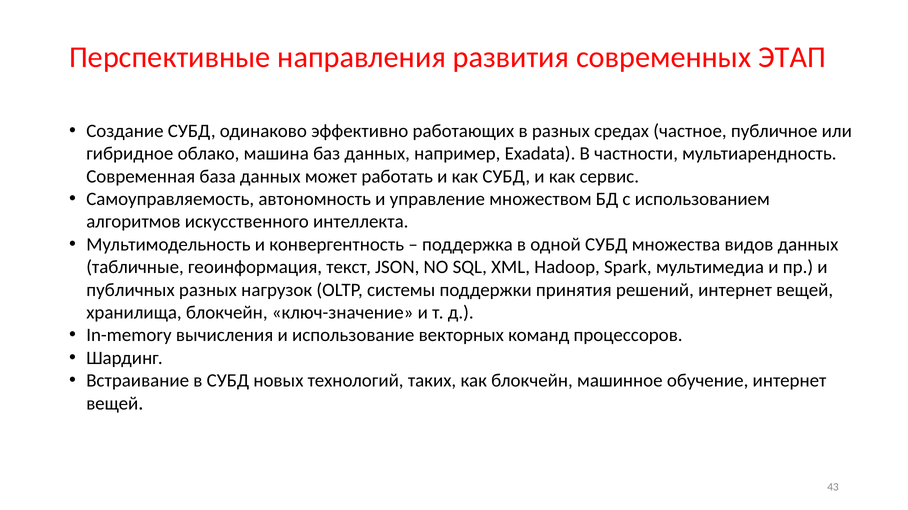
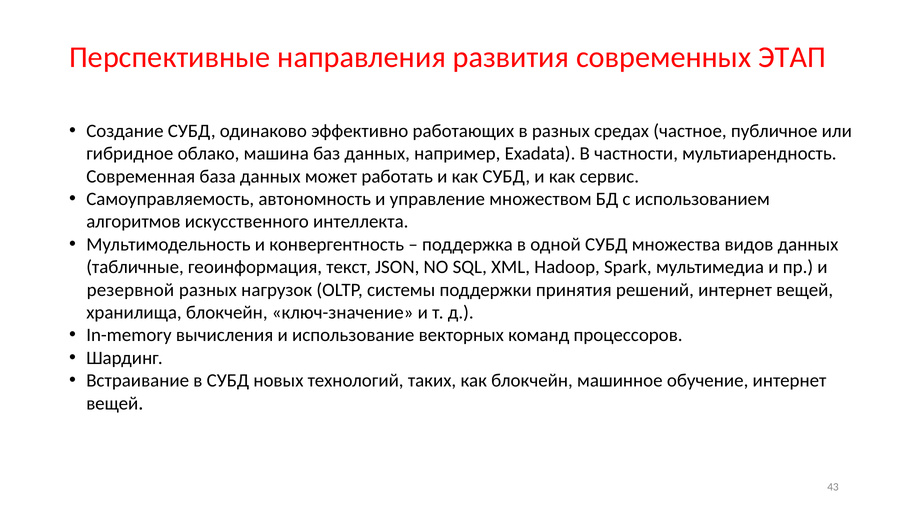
публичных: публичных -> резервной
